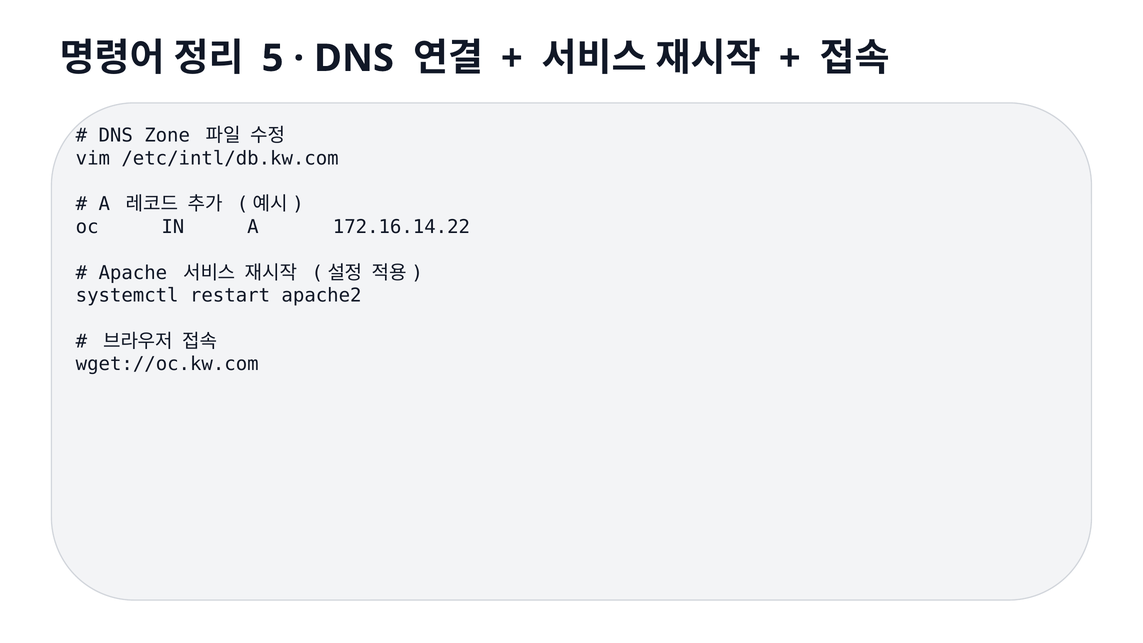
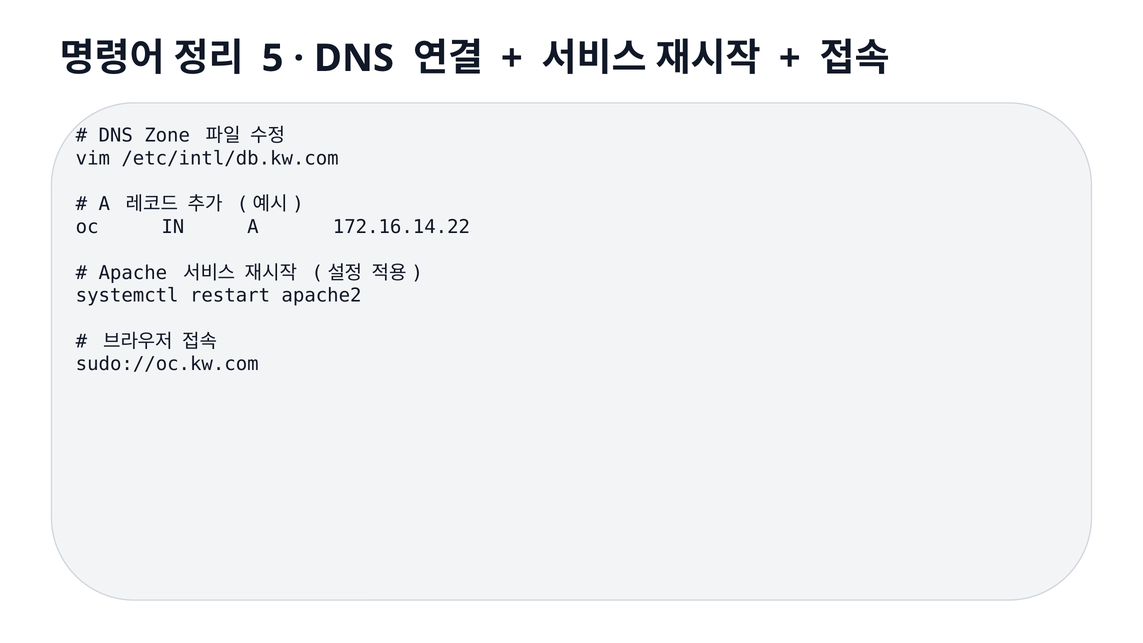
wget://oc.kw.com: wget://oc.kw.com -> sudo://oc.kw.com
